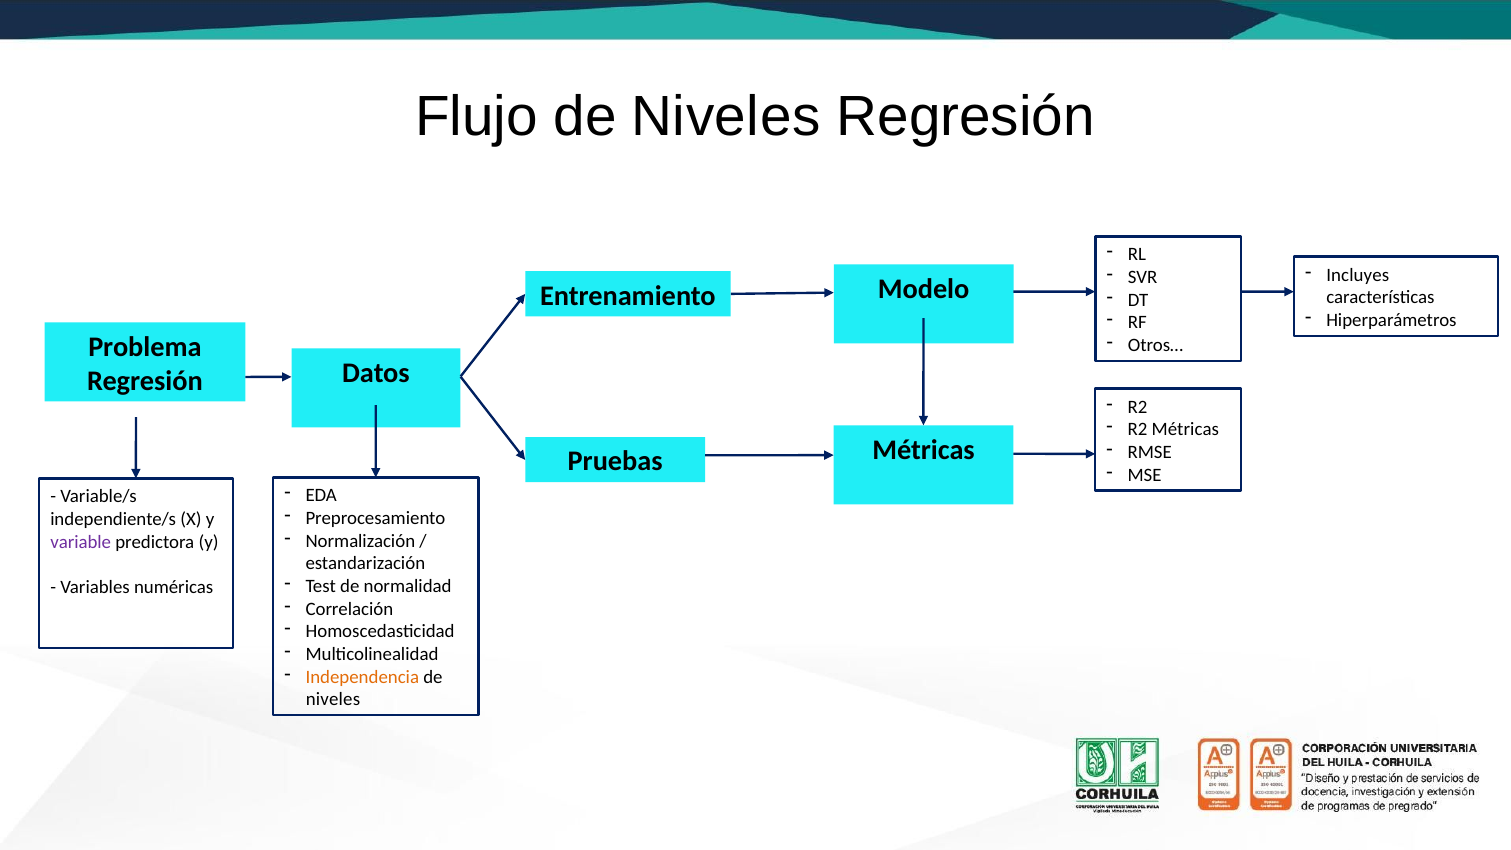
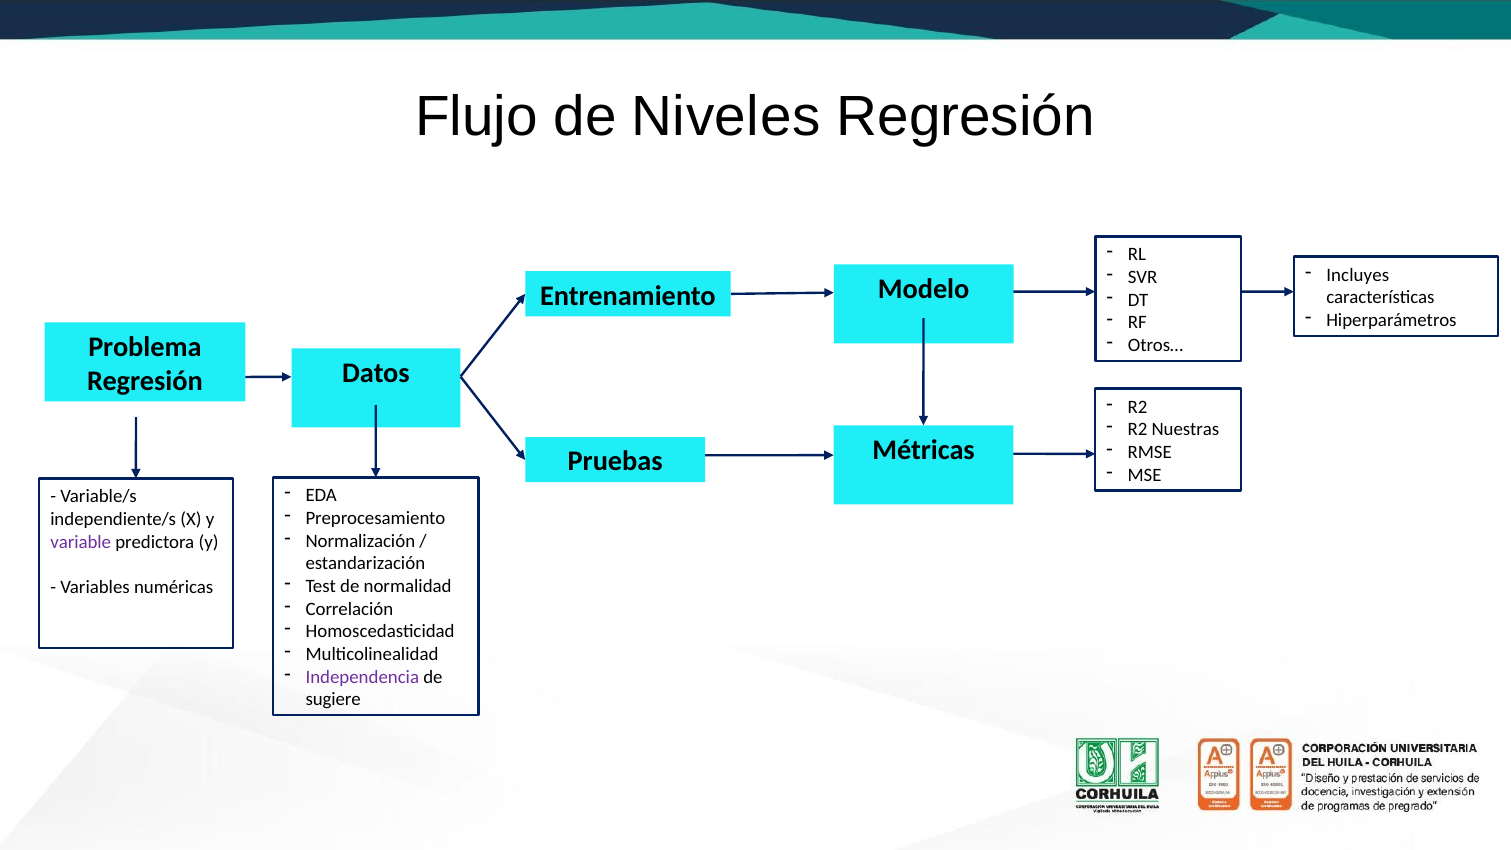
R2 Métricas: Métricas -> Nuestras
Independencia colour: orange -> purple
niveles at (333, 700): niveles -> sugiere
